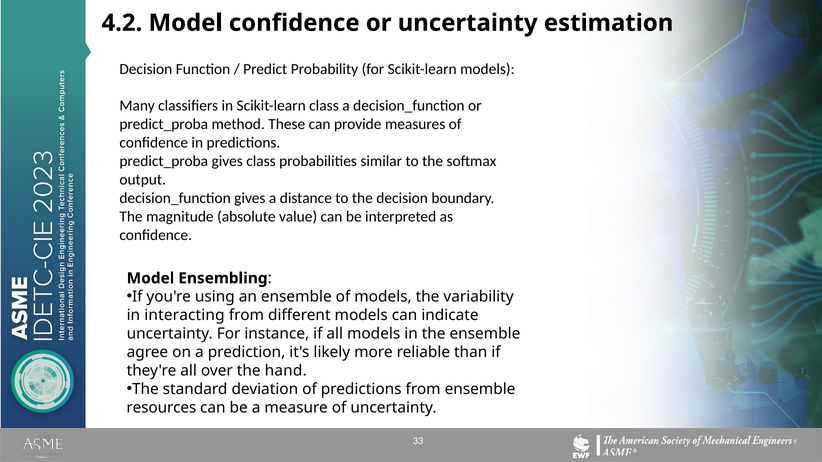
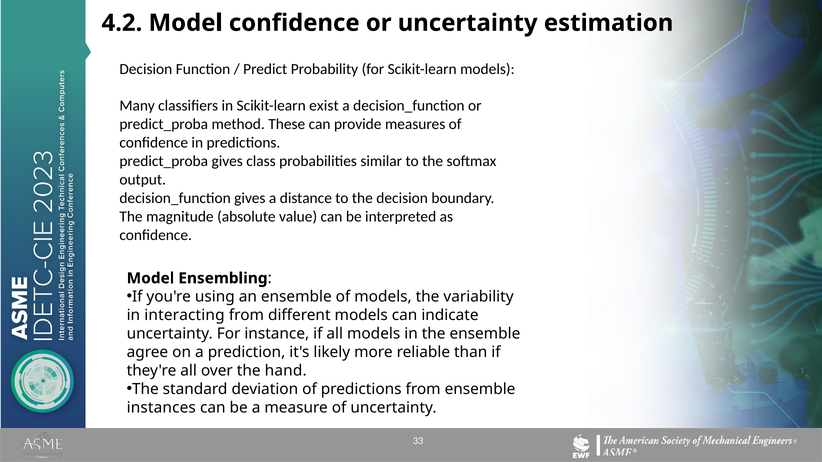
Scikit-learn class: class -> exist
resources: resources -> instances
